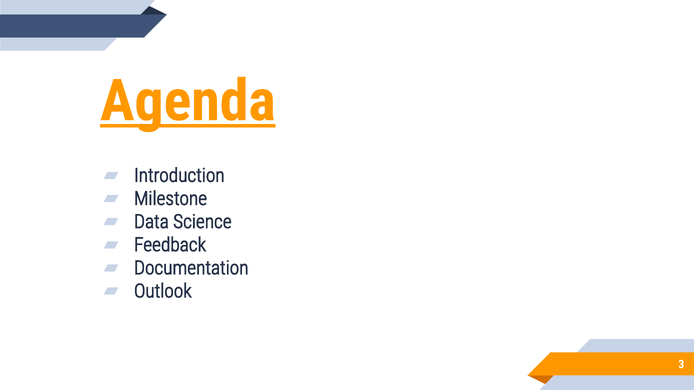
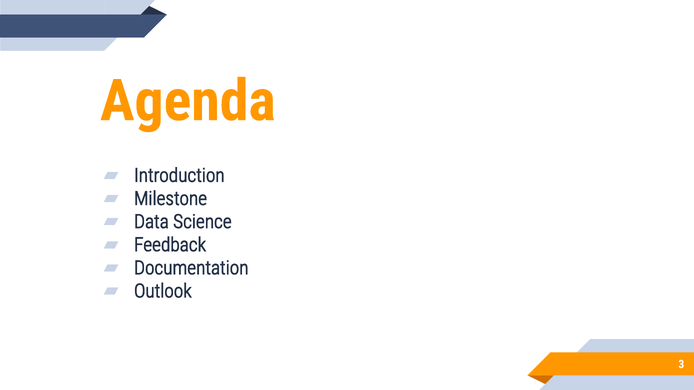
Agenda underline: present -> none
